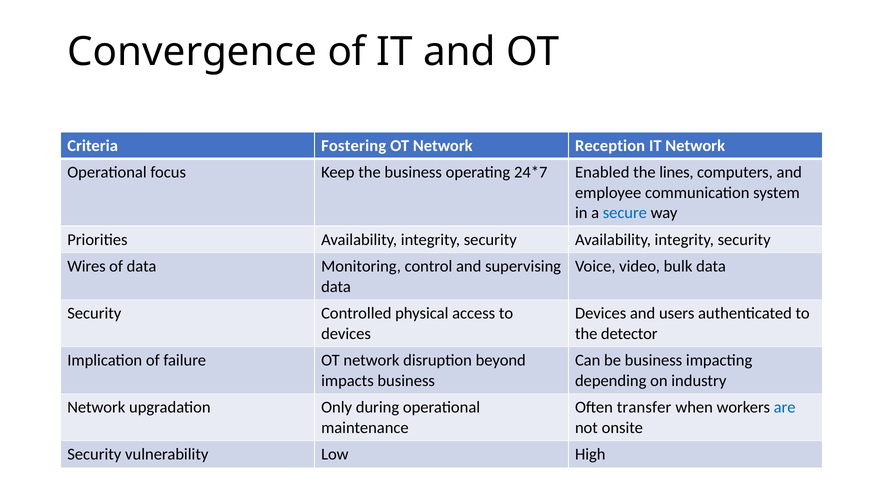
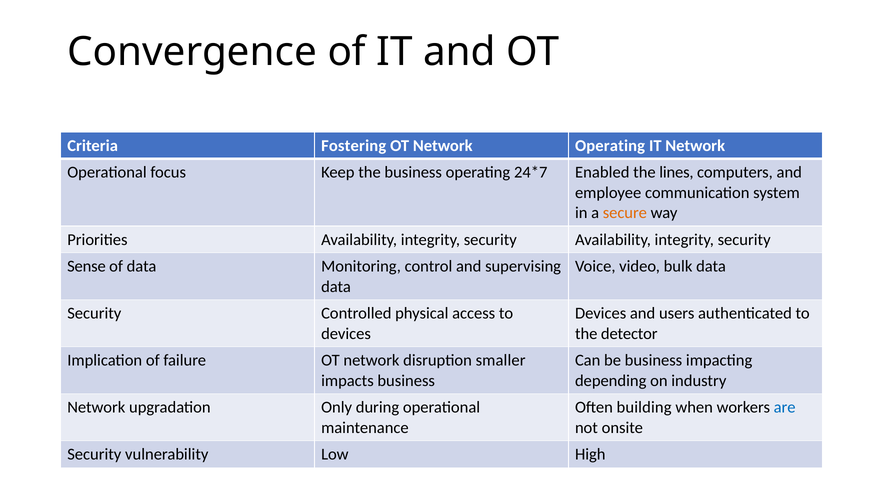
Network Reception: Reception -> Operating
secure colour: blue -> orange
Wires: Wires -> Sense
beyond: beyond -> smaller
transfer: transfer -> building
